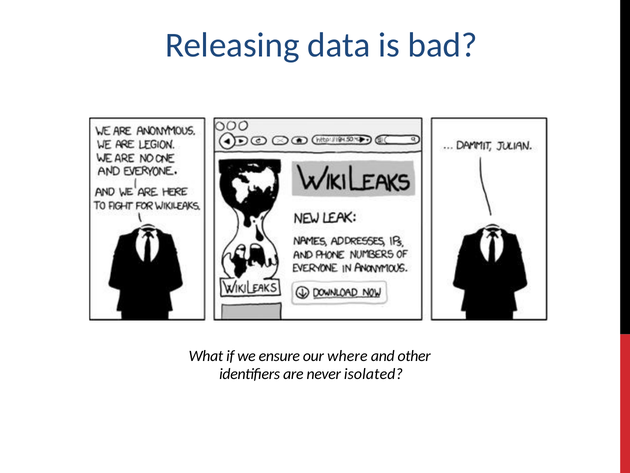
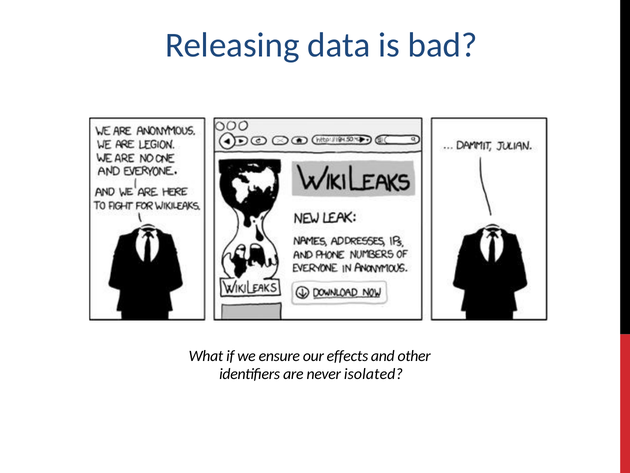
where: where -> effects
